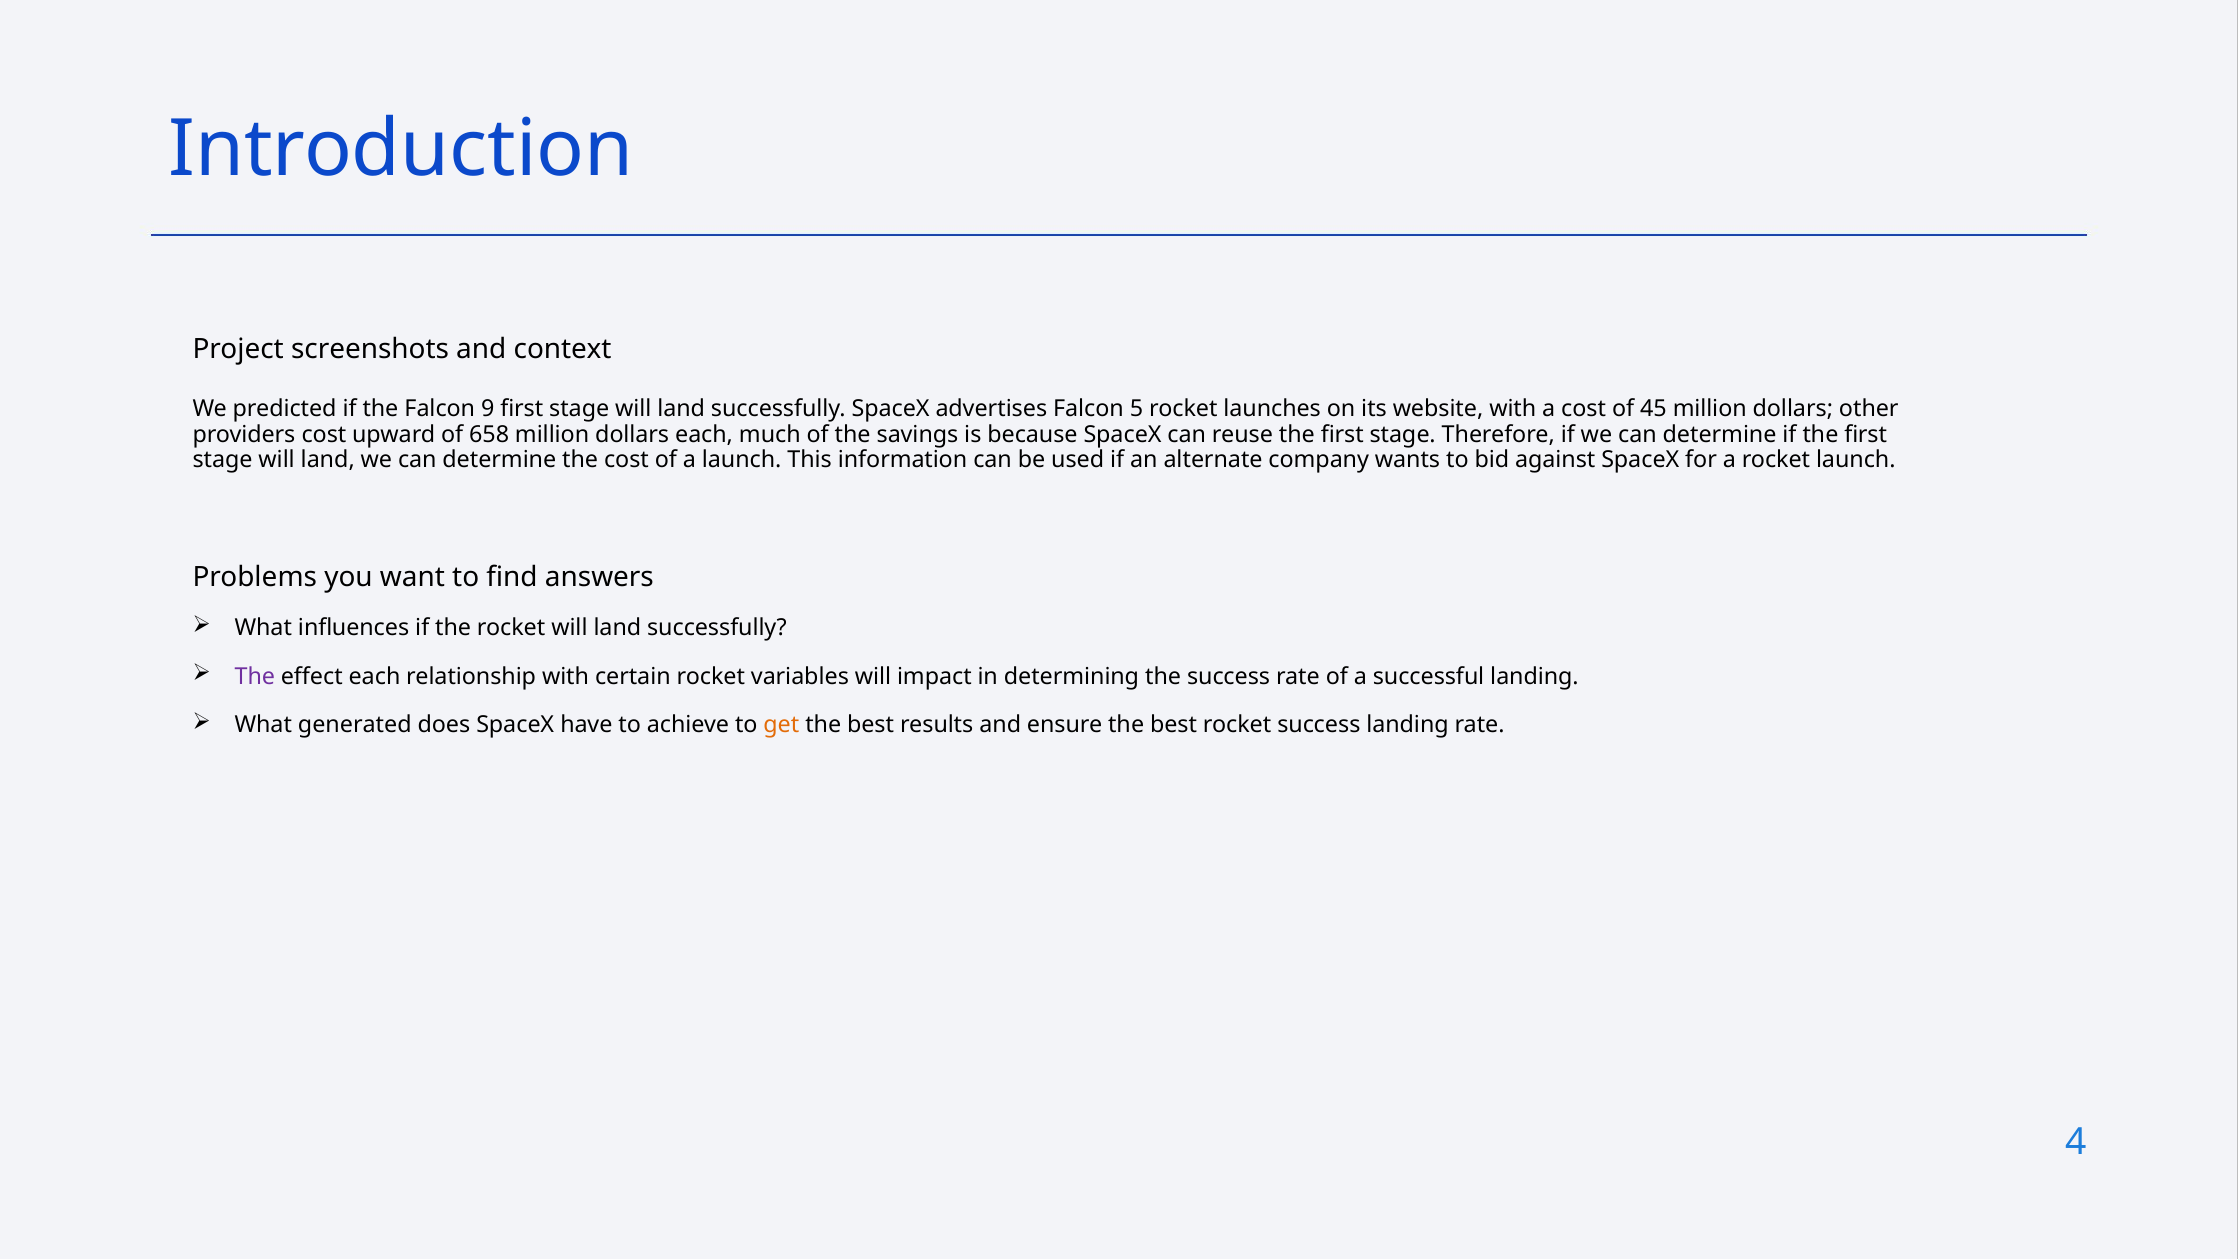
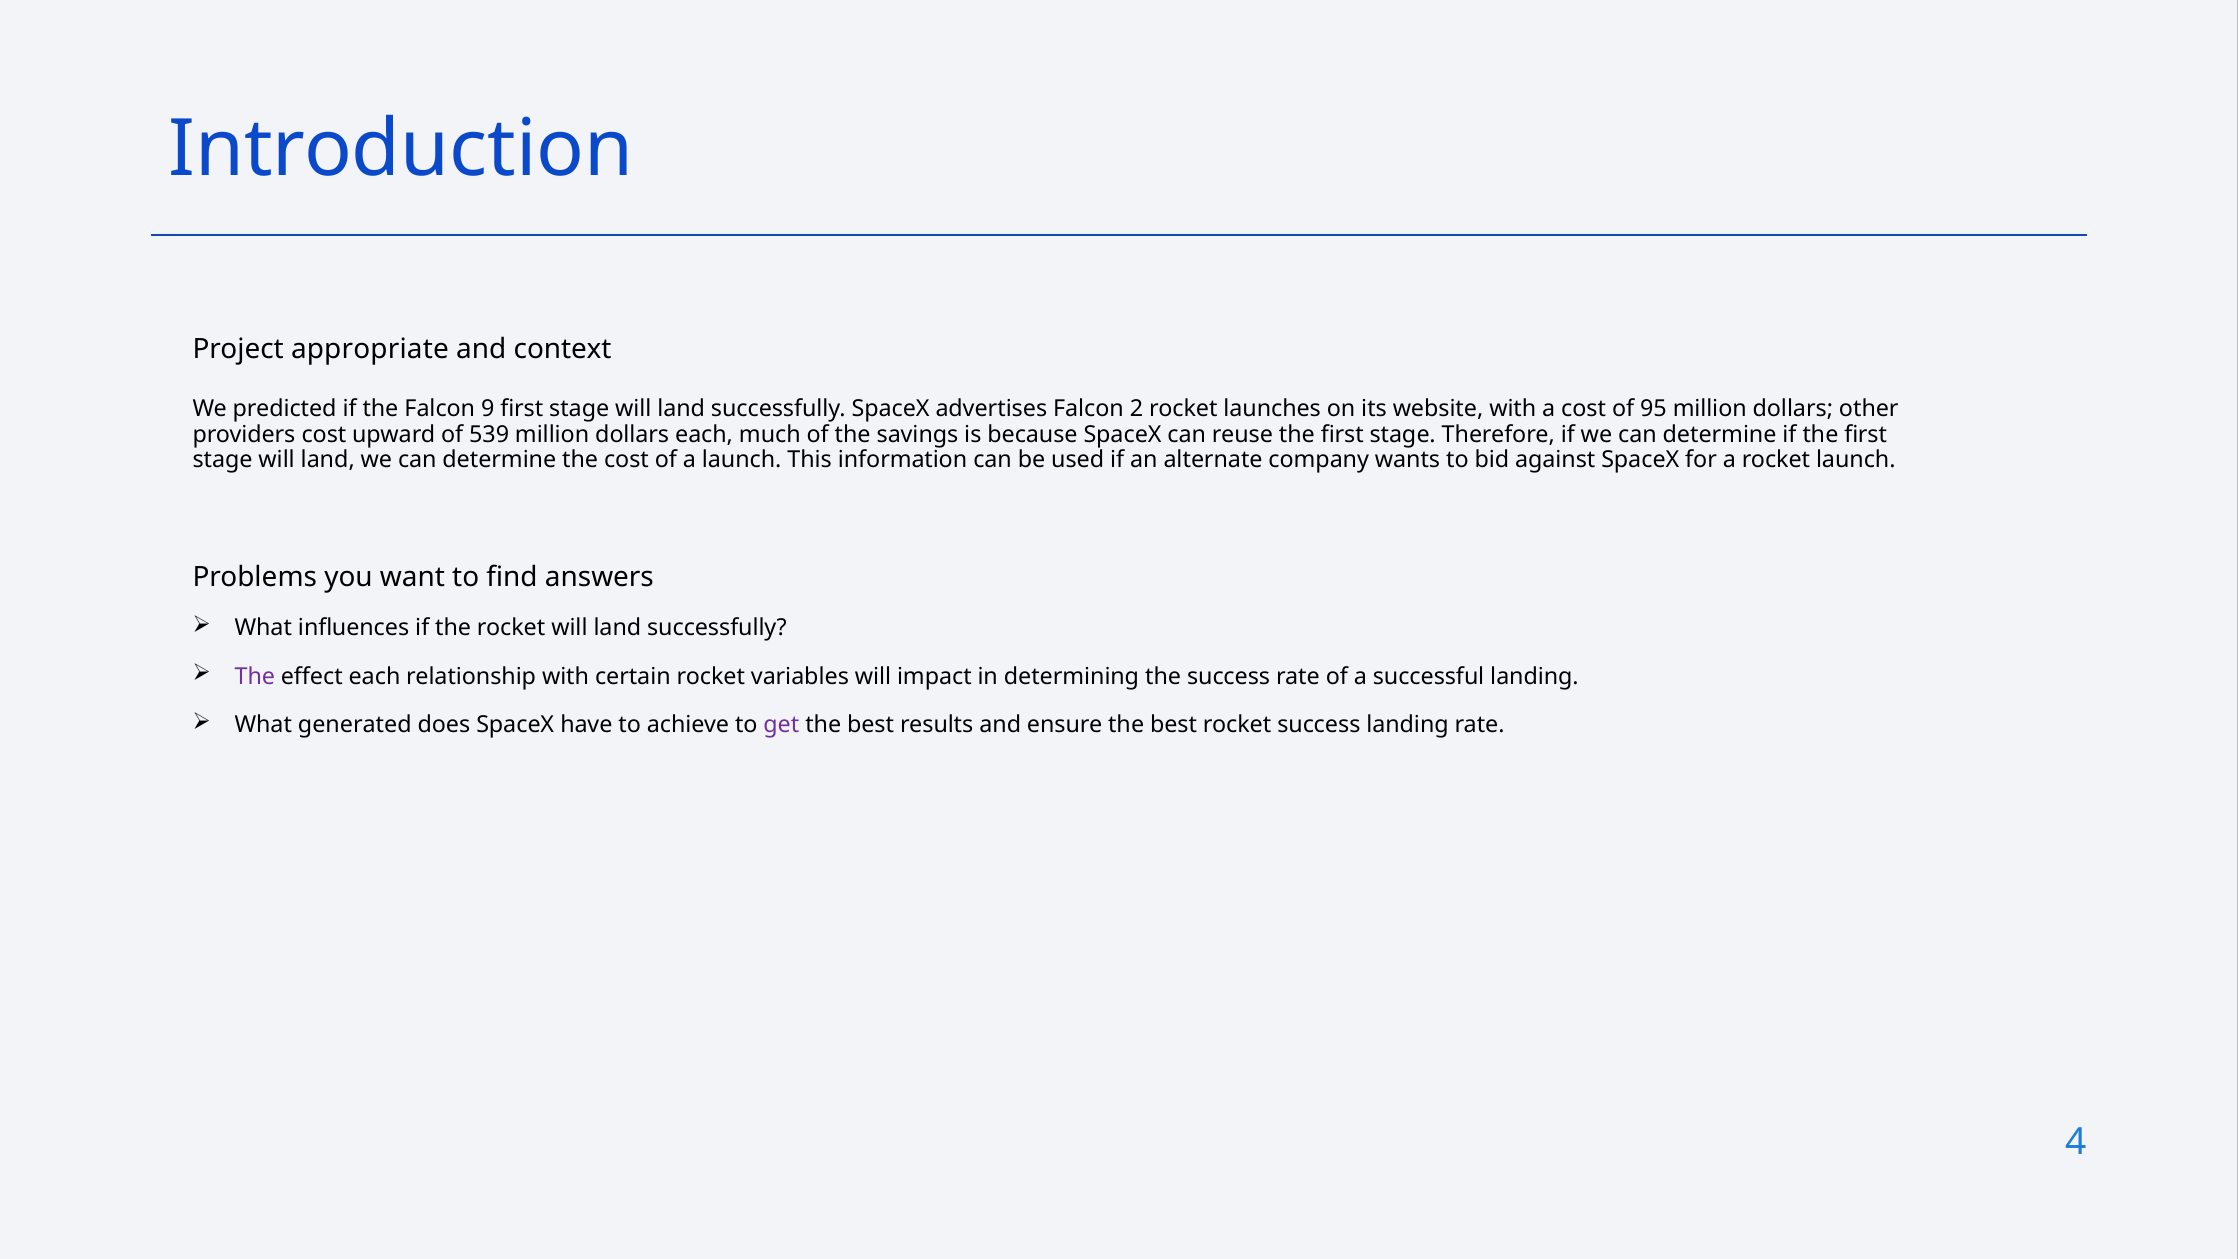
screenshots: screenshots -> appropriate
5: 5 -> 2
45: 45 -> 95
658: 658 -> 539
get colour: orange -> purple
